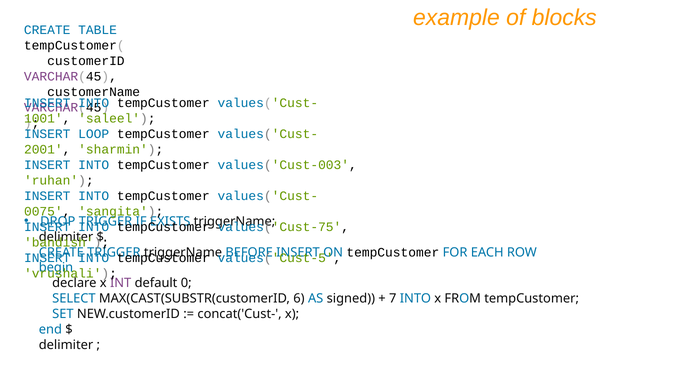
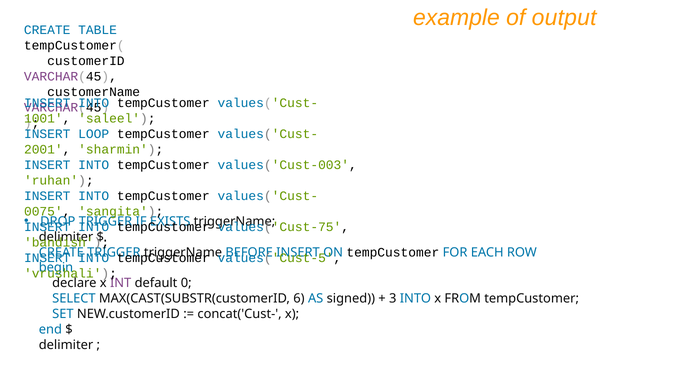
blocks: blocks -> output
7: 7 -> 3
